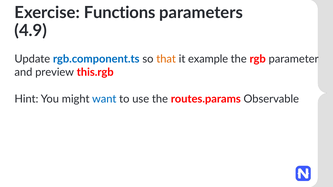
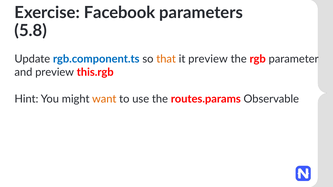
Functions: Functions -> Facebook
4.9: 4.9 -> 5.8
it example: example -> preview
want colour: blue -> orange
